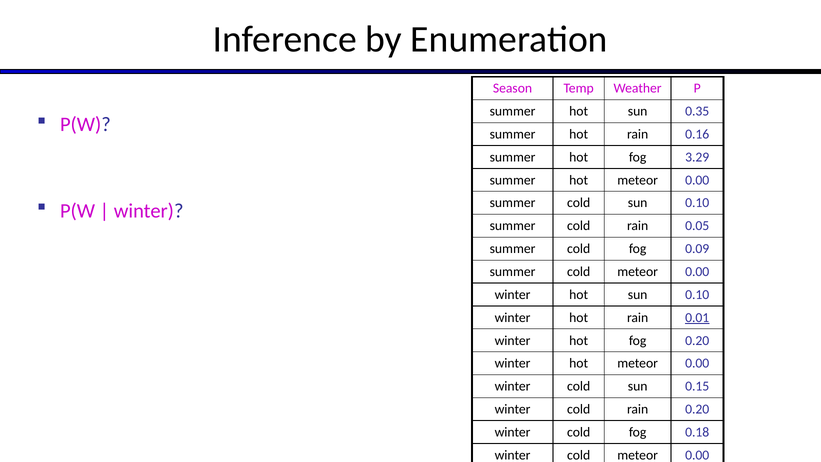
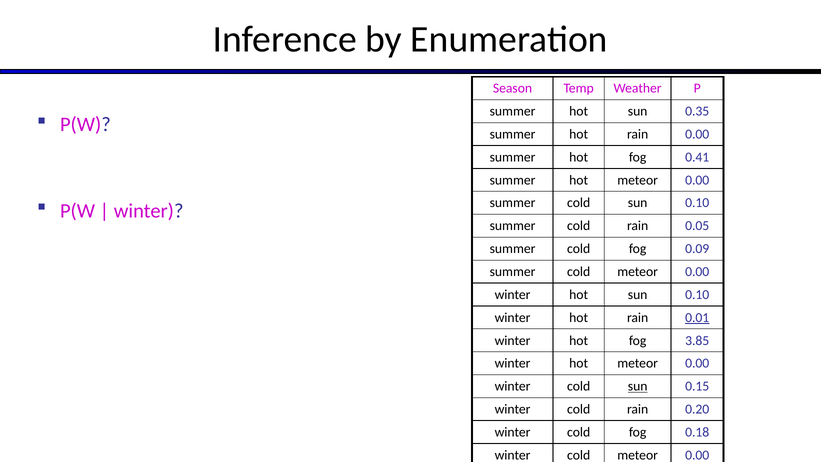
rain 0.16: 0.16 -> 0.00
3.29: 3.29 -> 0.41
fog 0.20: 0.20 -> 3.85
sun at (638, 386) underline: none -> present
